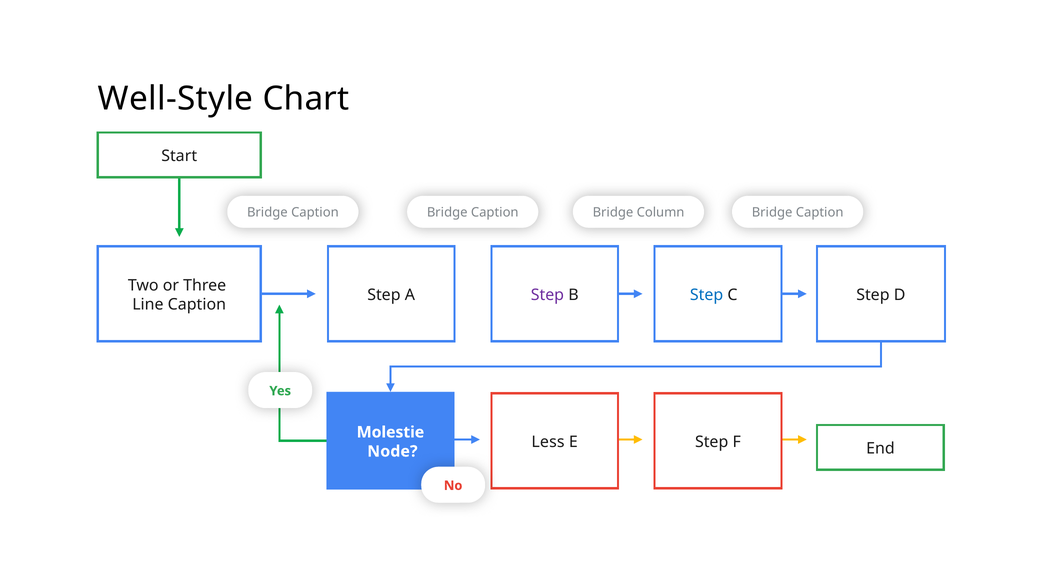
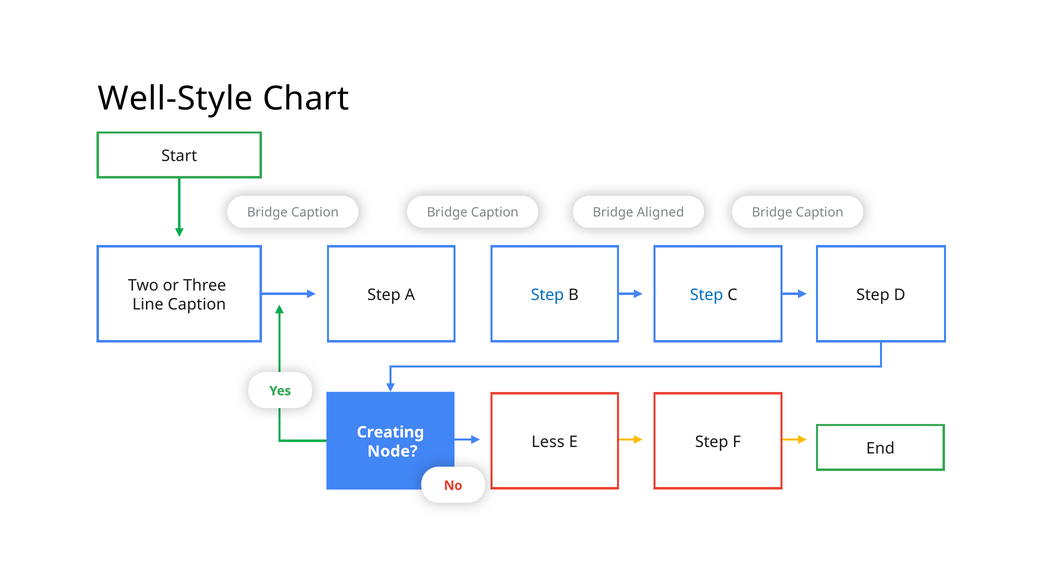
Column: Column -> Aligned
Step at (547, 295) colour: purple -> blue
Molestie: Molestie -> Creating
